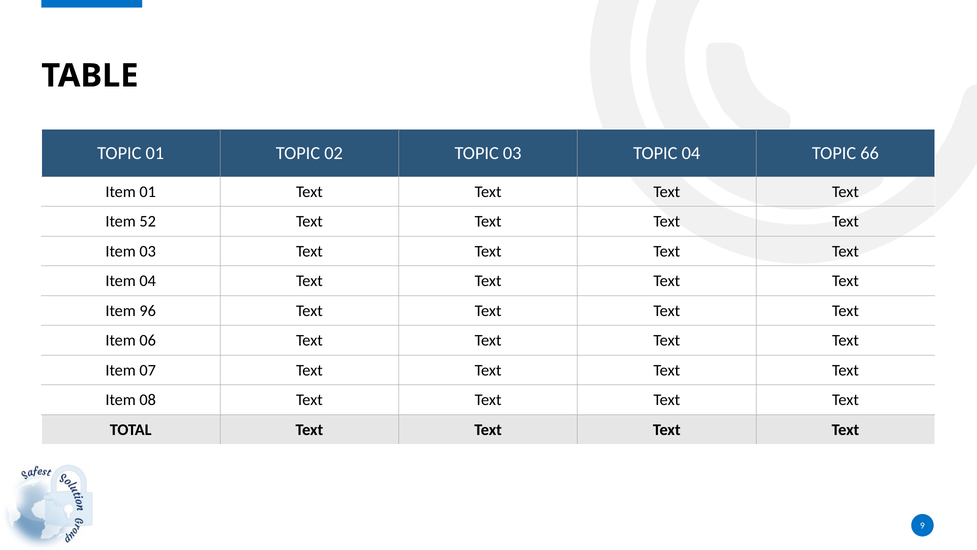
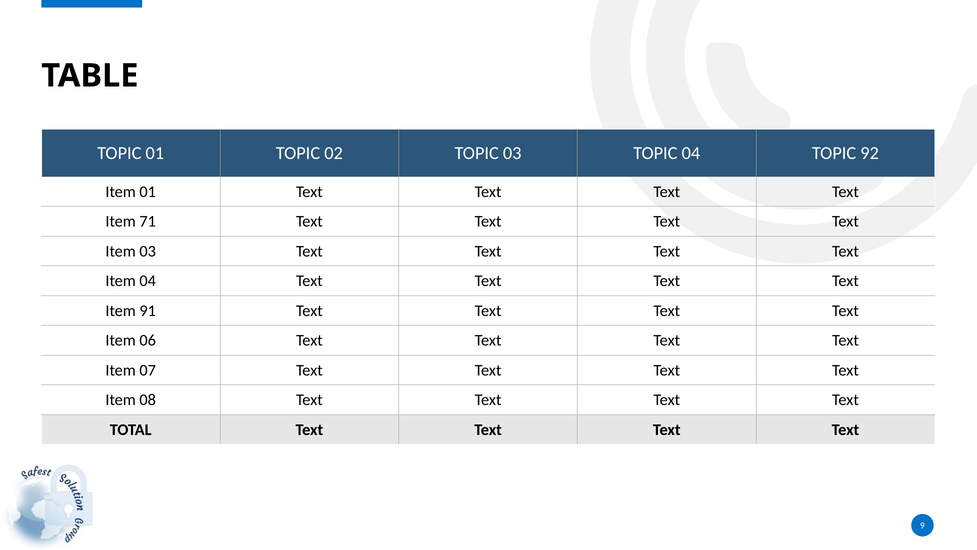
66: 66 -> 92
52: 52 -> 71
96: 96 -> 91
